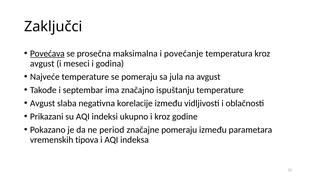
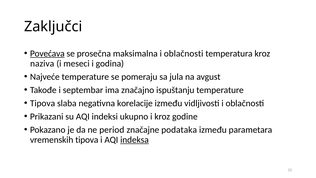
maksimalna i povećanje: povećanje -> oblačnosti
avgust at (42, 63): avgust -> naziva
Avgust at (43, 103): Avgust -> Tipova
značajne pomeraju: pomeraju -> podataka
indeksa underline: none -> present
